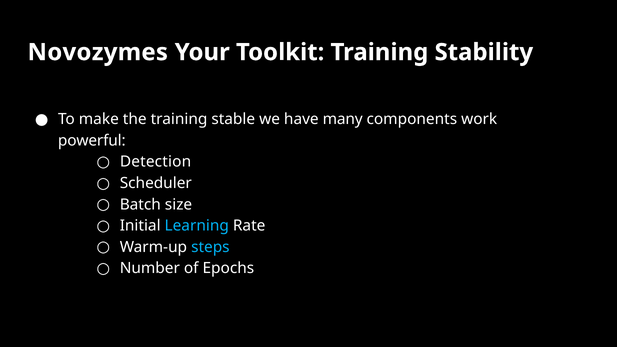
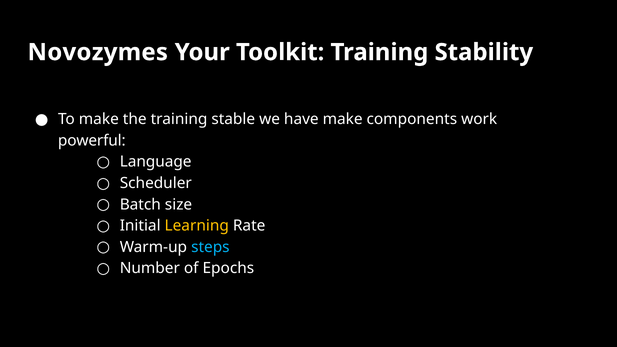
have many: many -> make
Detection: Detection -> Language
Learning colour: light blue -> yellow
